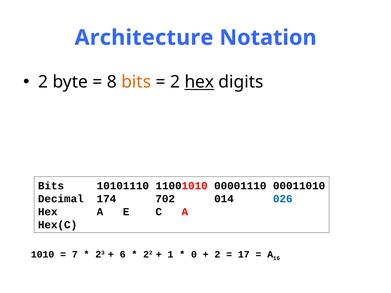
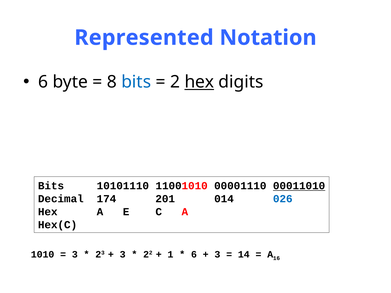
Architecture: Architecture -> Represented
2 at (43, 82): 2 -> 6
bits at (136, 82) colour: orange -> blue
00011010 underline: none -> present
702: 702 -> 201
7 at (75, 255): 7 -> 3
6 at (123, 255): 6 -> 3
0 at (194, 255): 0 -> 6
2 at (217, 255): 2 -> 3
17: 17 -> 14
